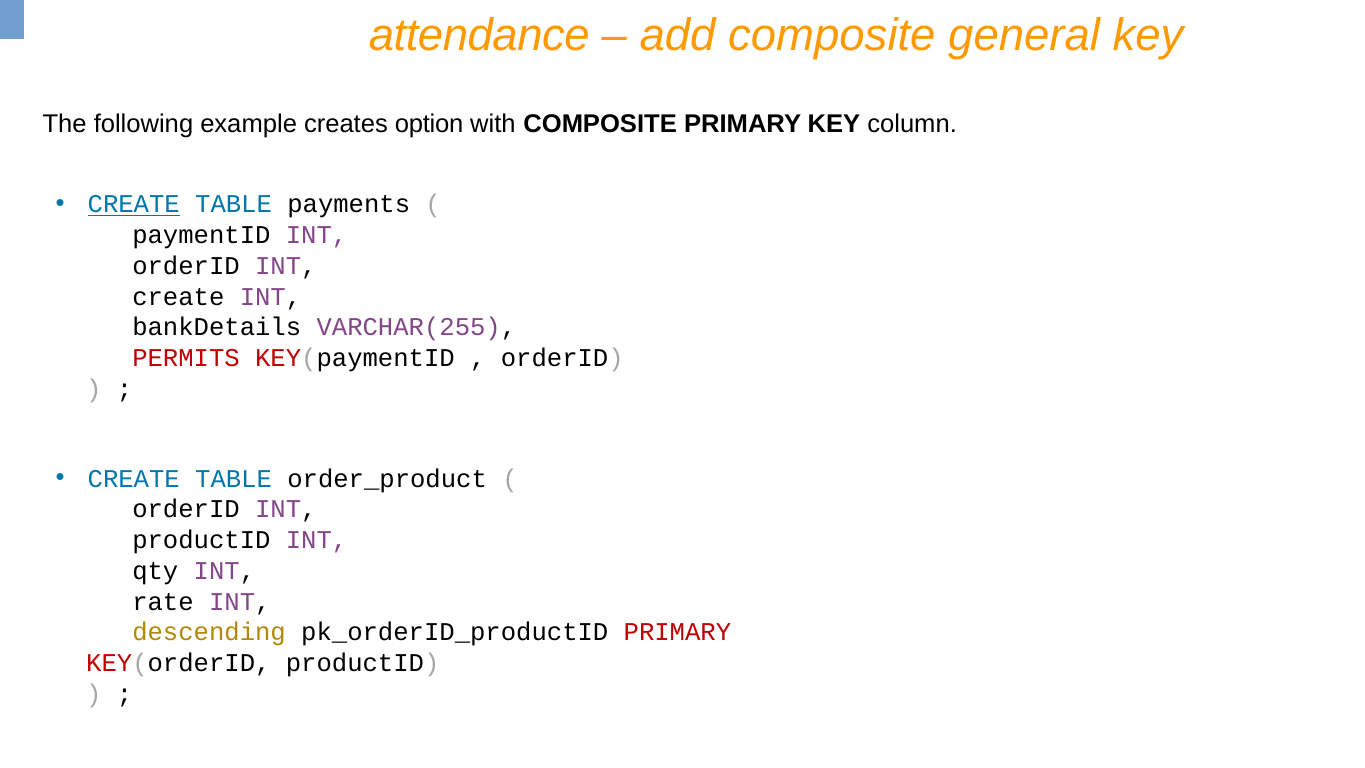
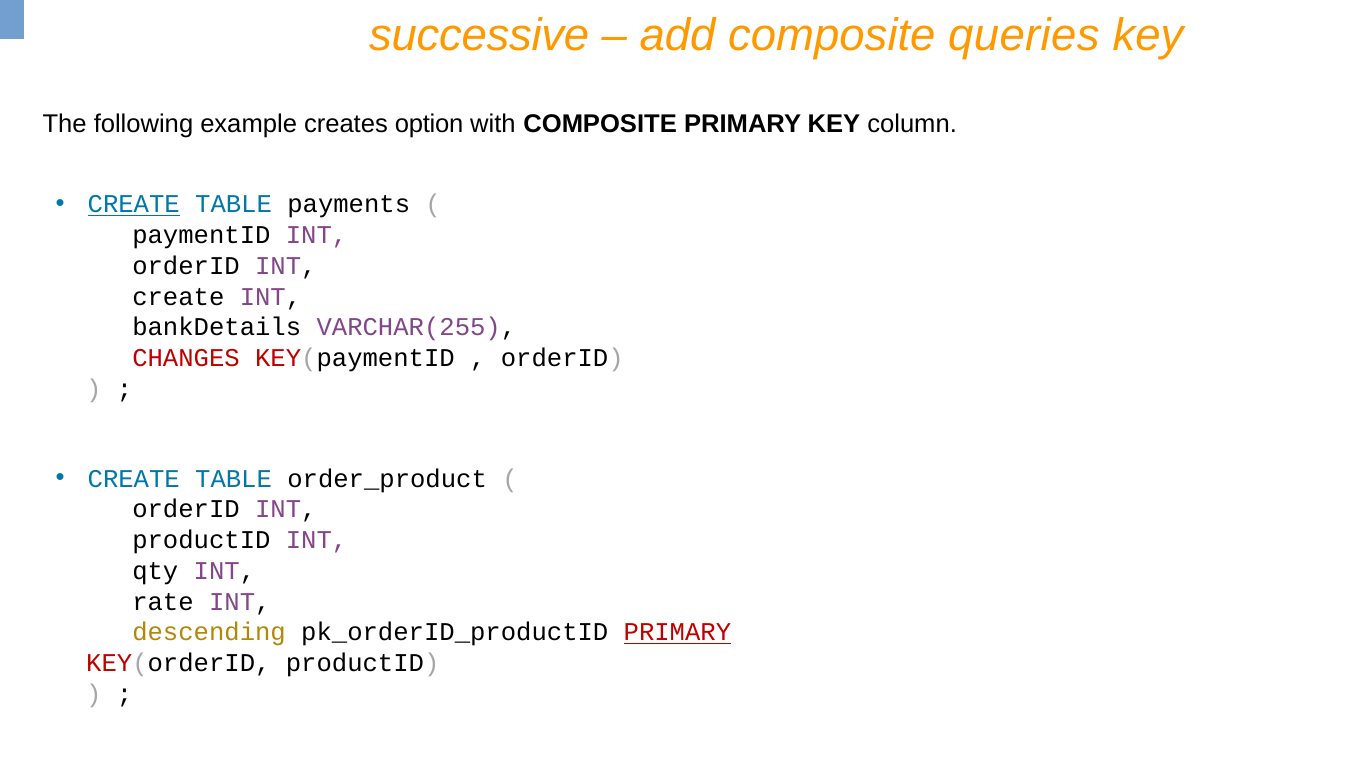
attendance: attendance -> successive
general: general -> queries
PERMITS: PERMITS -> CHANGES
PRIMARY at (677, 632) underline: none -> present
